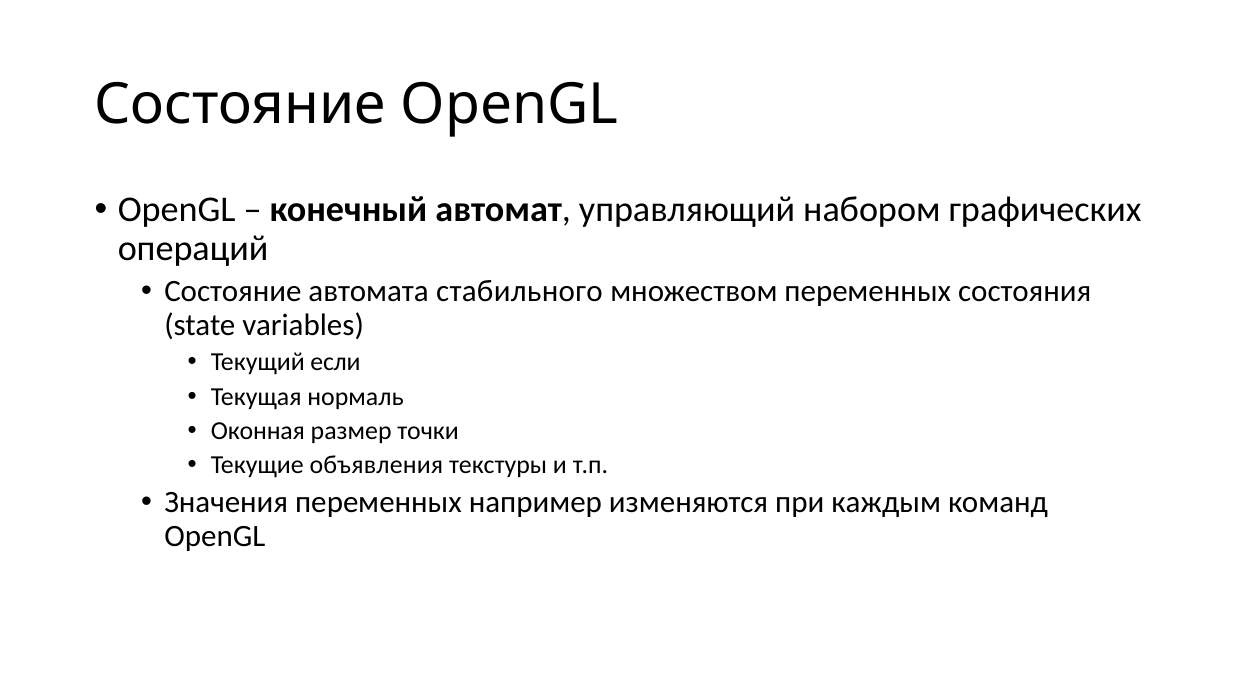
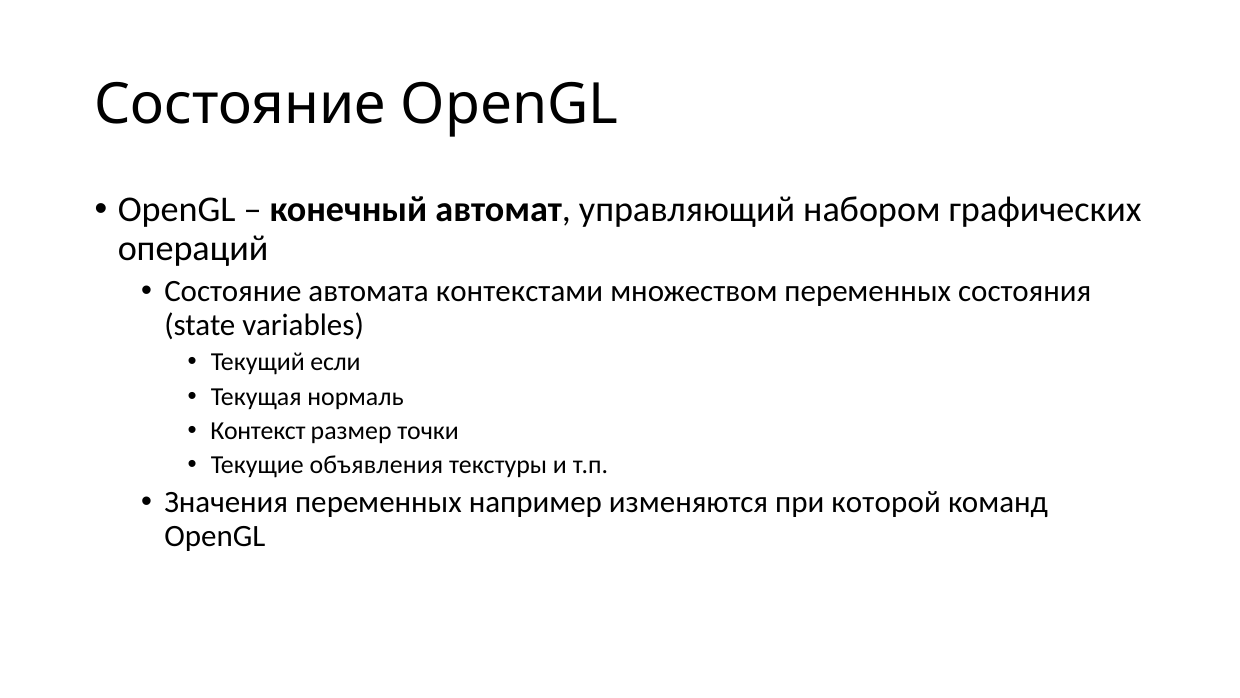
стабильного: стабильного -> контекстами
Оконная: Оконная -> Контекст
каждым: каждым -> которой
